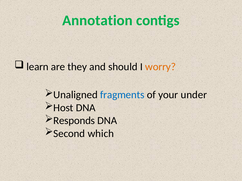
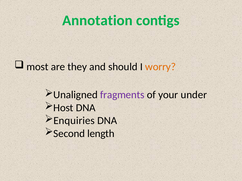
learn: learn -> most
fragments colour: blue -> purple
Responds: Responds -> Enquiries
which: which -> length
